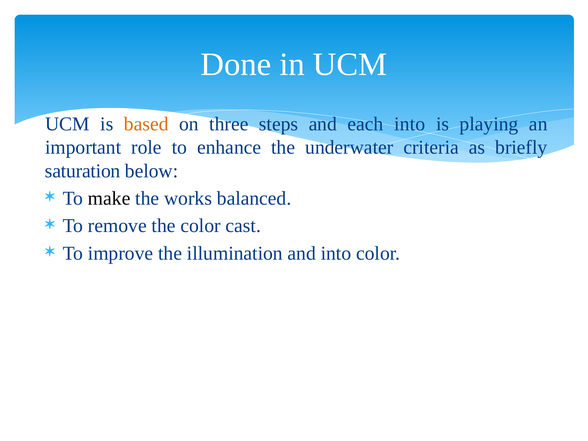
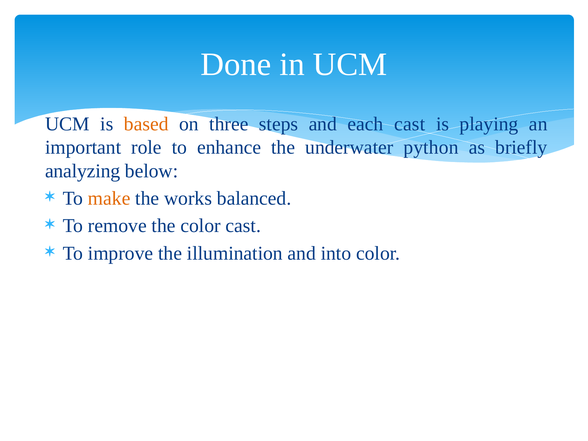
each into: into -> cast
criteria: criteria -> python
saturation: saturation -> analyzing
make colour: black -> orange
